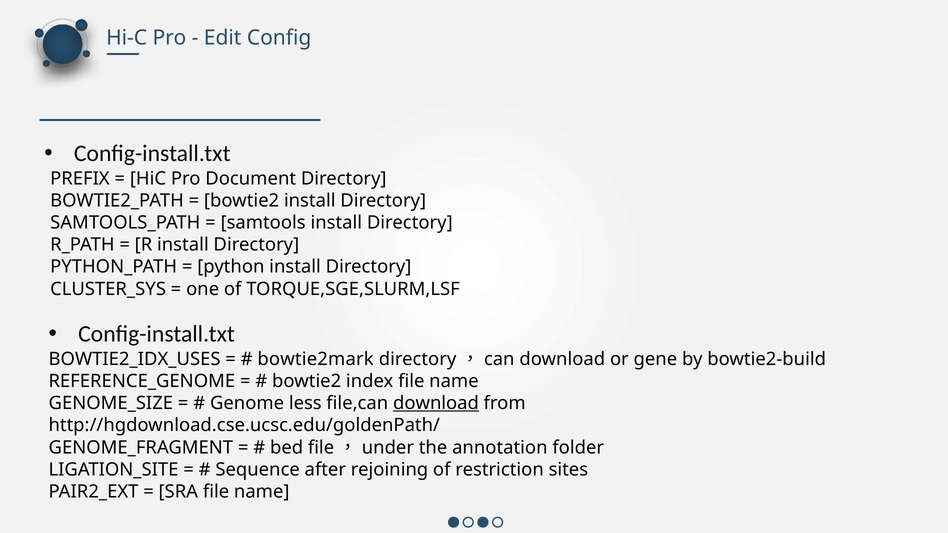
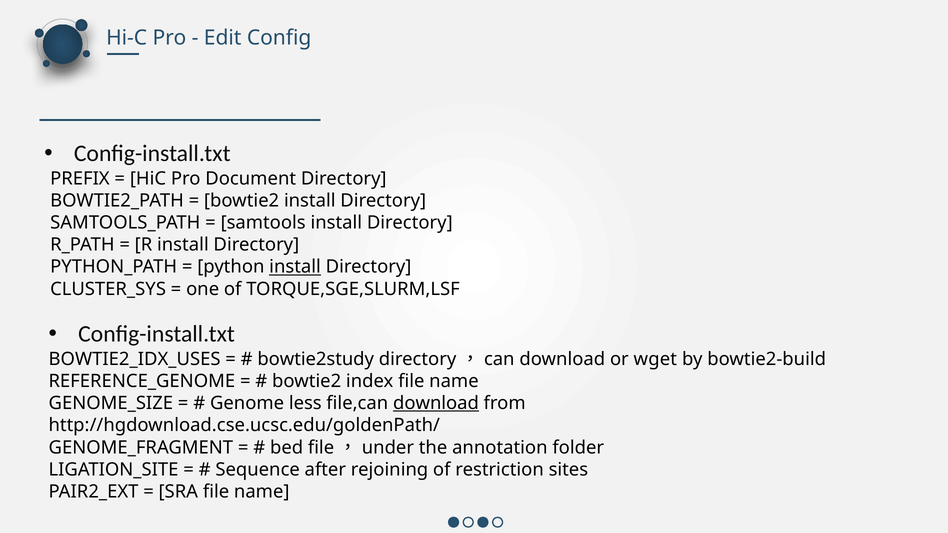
install at (295, 267) underline: none -> present
bowtie2mark: bowtie2mark -> bowtie2study
gene: gene -> wget
